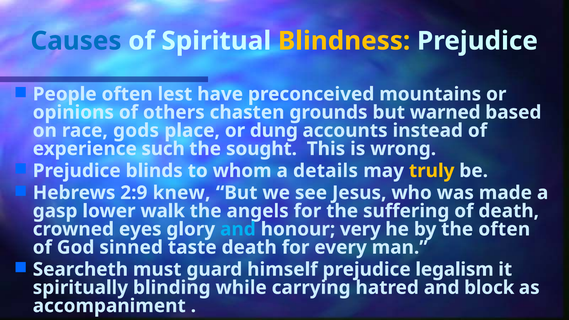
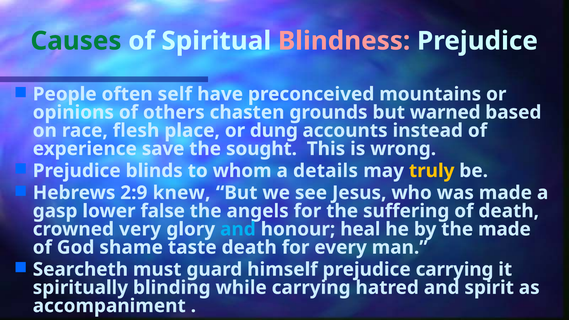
Causes colour: blue -> green
Blindness colour: yellow -> pink
lest: lest -> self
gods: gods -> flesh
such: such -> save
walk: walk -> false
eyes: eyes -> very
very: very -> heal
the often: often -> made
sinned: sinned -> shame
prejudice legalism: legalism -> carrying
block: block -> spirit
